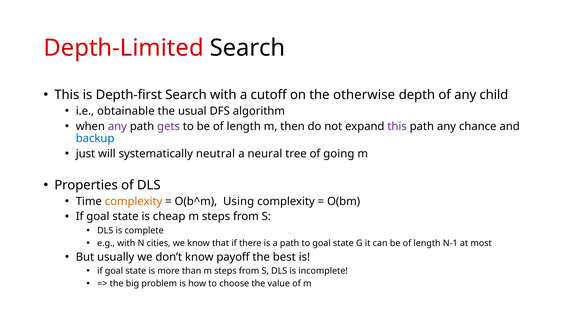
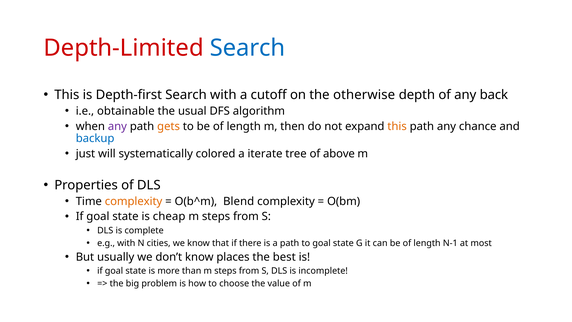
Search at (248, 48) colour: black -> blue
child: child -> back
gets colour: purple -> orange
this at (397, 126) colour: purple -> orange
neutral: neutral -> colored
neural: neural -> iterate
going: going -> above
Using: Using -> Blend
payoff: payoff -> places
